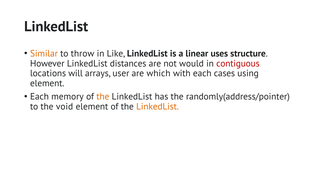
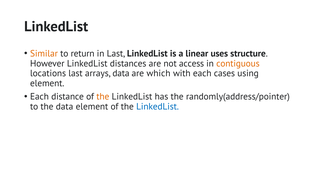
throw: throw -> return
in Like: Like -> Last
would: would -> access
contiguous colour: red -> orange
locations will: will -> last
arrays user: user -> data
memory: memory -> distance
the void: void -> data
LinkedList at (158, 107) colour: orange -> blue
